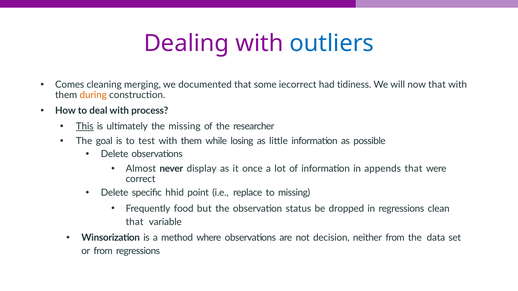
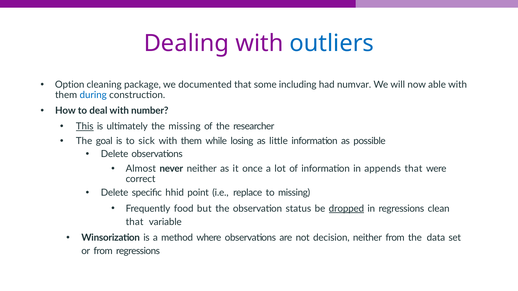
Comes: Comes -> Option
merging: merging -> package
iecorrect: iecorrect -> including
tidiness: tidiness -> numvar
now that: that -> able
during colour: orange -> blue
process: process -> number
test: test -> sick
never display: display -> neither
dropped underline: none -> present
